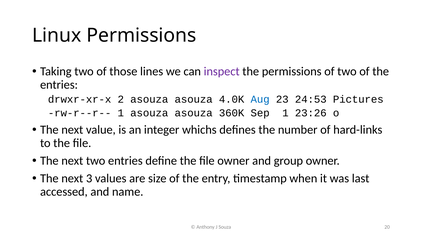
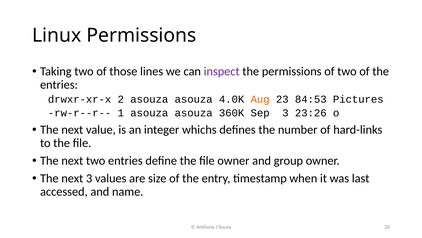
Aug colour: blue -> orange
24:53: 24:53 -> 84:53
Sep 1: 1 -> 3
